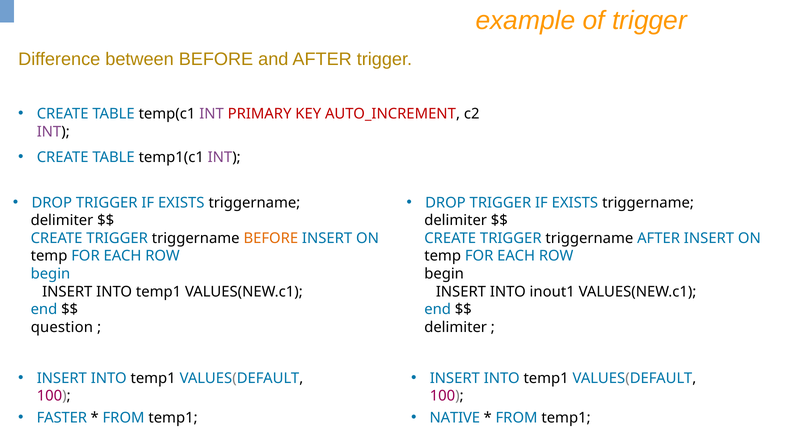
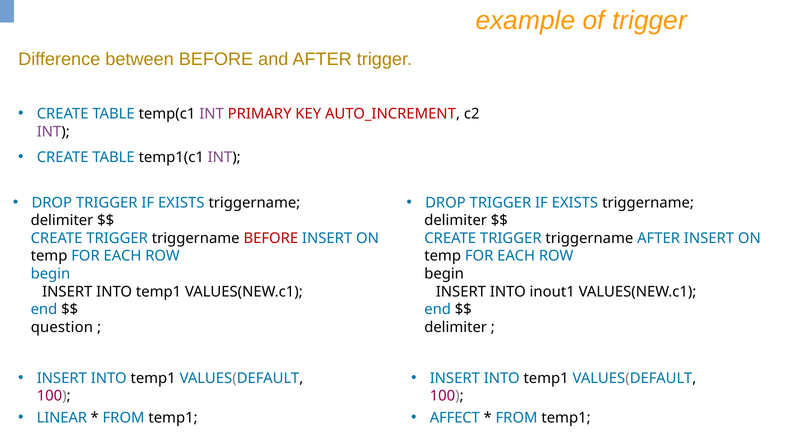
BEFORE at (271, 238) colour: orange -> red
FASTER: FASTER -> LINEAR
NATIVE: NATIVE -> AFFECT
